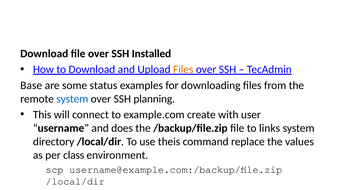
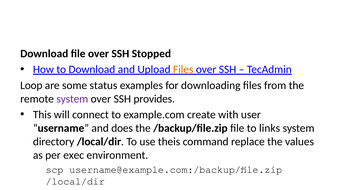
Installed: Installed -> Stopped
Base: Base -> Loop
system at (72, 99) colour: blue -> purple
planning: planning -> provides
class: class -> exec
